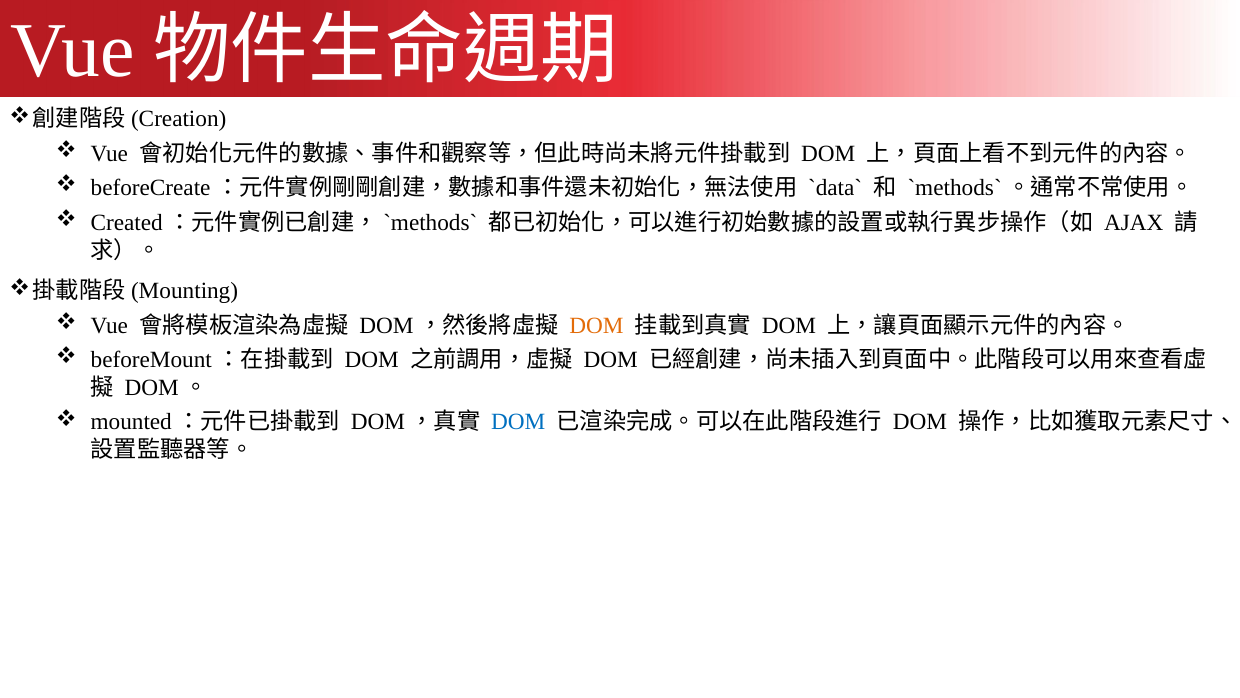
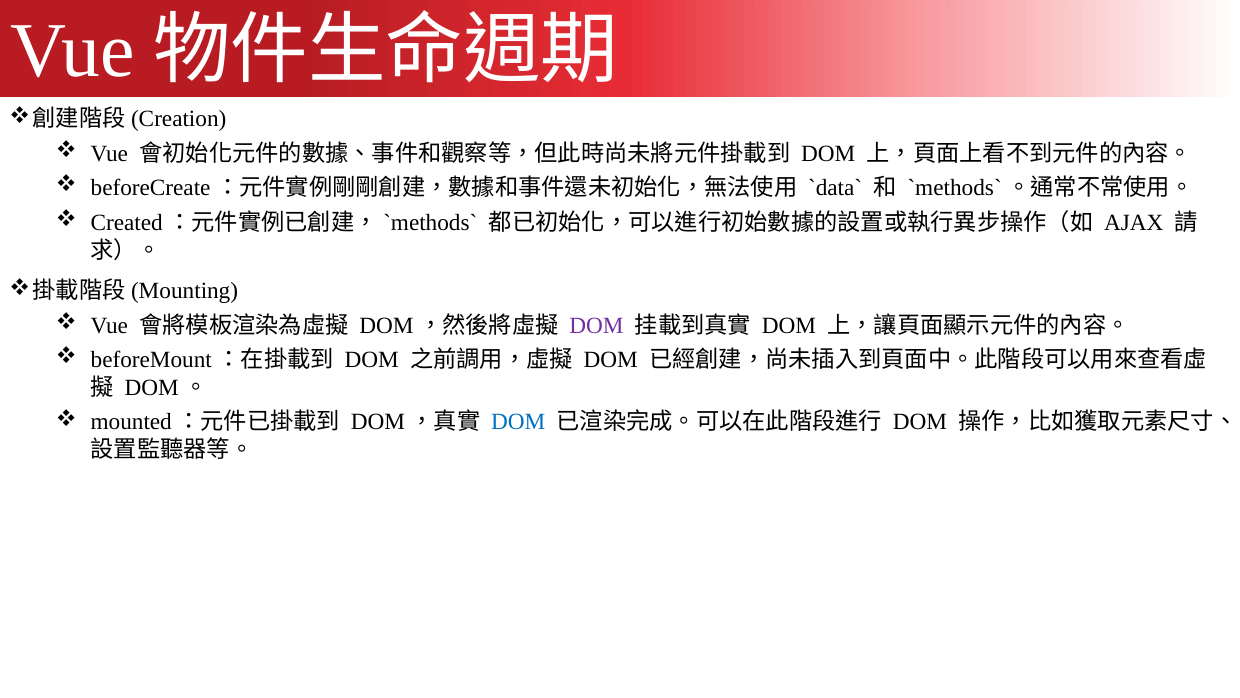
DOM at (596, 325) colour: orange -> purple
